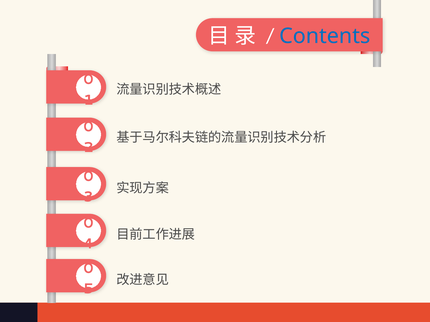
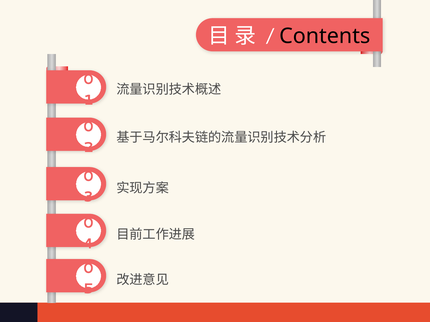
Contents colour: blue -> black
